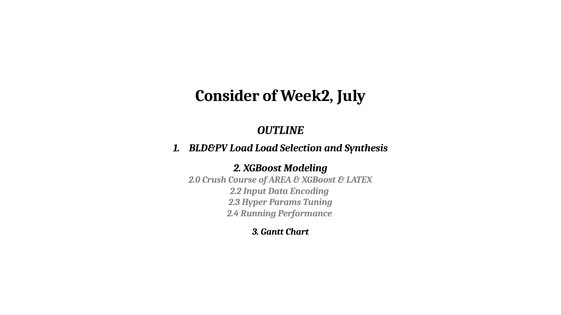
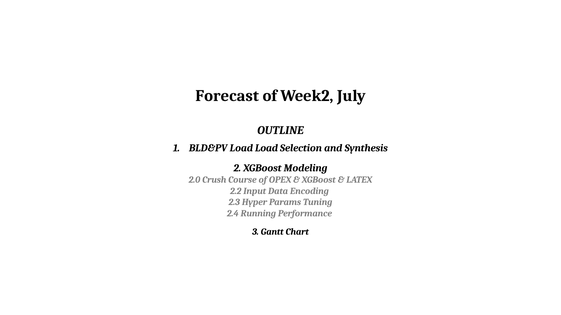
Consider: Consider -> Forecast
AREA: AREA -> OPEX
